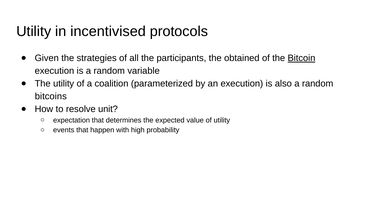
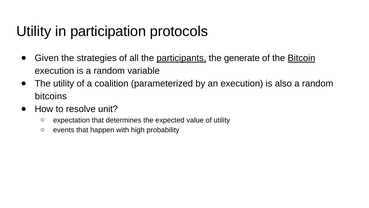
incentivised: incentivised -> participation
participants underline: none -> present
obtained: obtained -> generate
